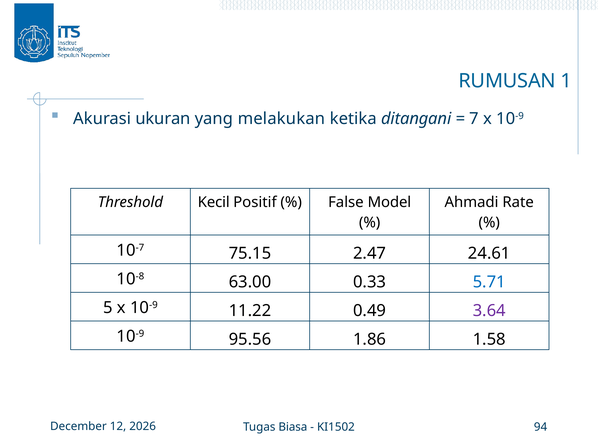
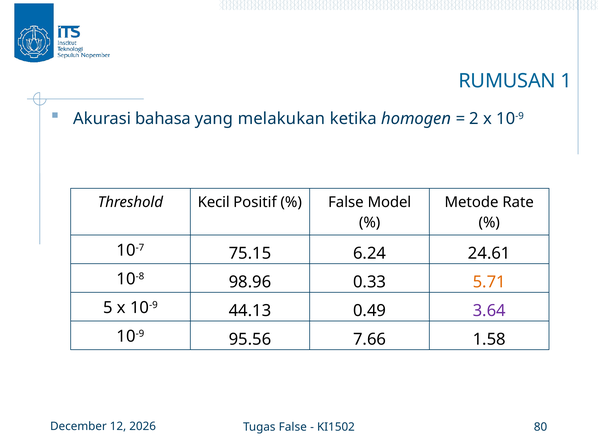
ukuran: ukuran -> bahasa
ditangani: ditangani -> homogen
7: 7 -> 2
Ahmadi: Ahmadi -> Metode
2.47: 2.47 -> 6.24
63.00: 63.00 -> 98.96
5.71 colour: blue -> orange
11.22: 11.22 -> 44.13
1.86: 1.86 -> 7.66
Tugas Biasa: Biasa -> False
94: 94 -> 80
